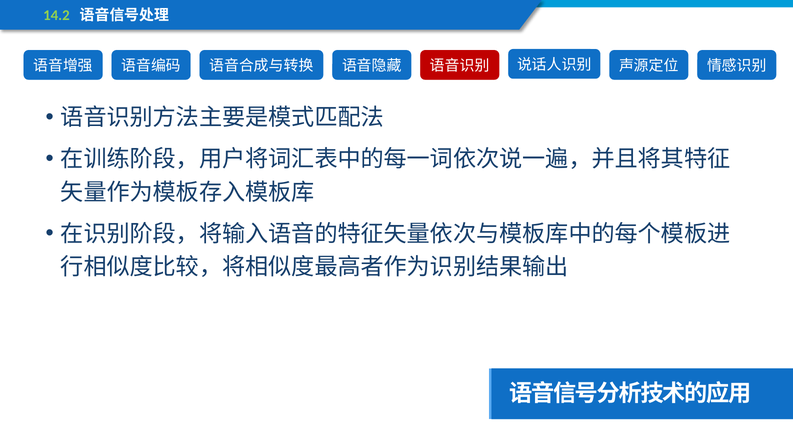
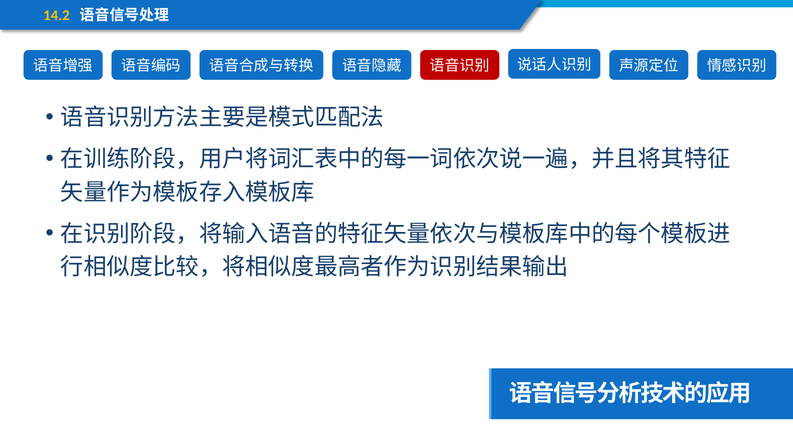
14.2 colour: light green -> yellow
